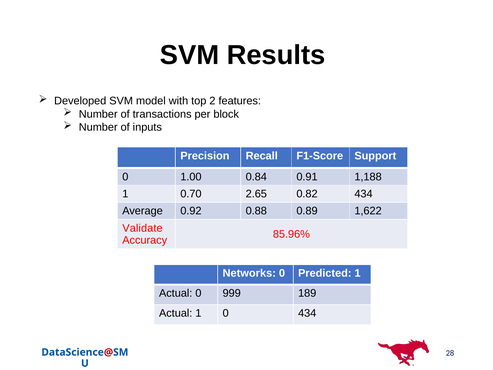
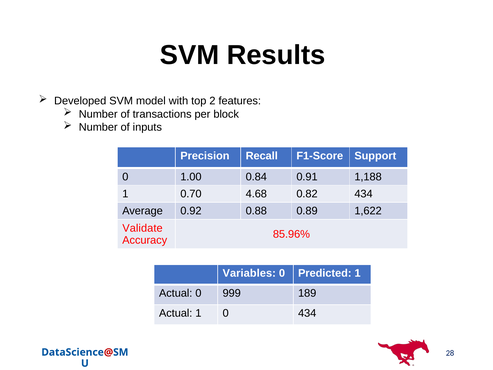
2.65: 2.65 -> 4.68
Networks: Networks -> Variables
